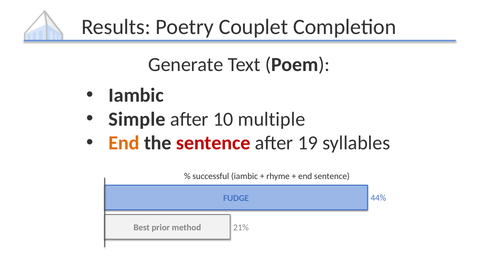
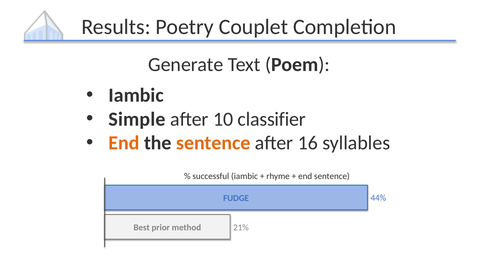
multiple: multiple -> classifier
sentence at (213, 143) colour: red -> orange
19: 19 -> 16
